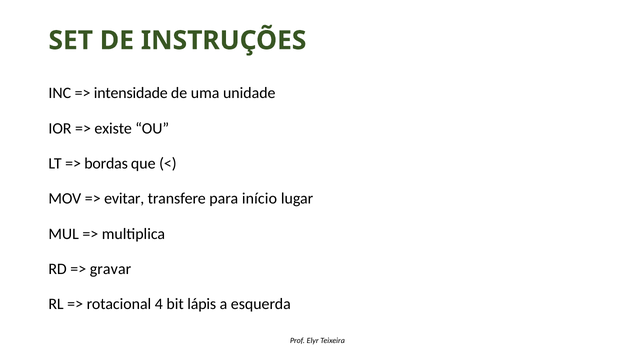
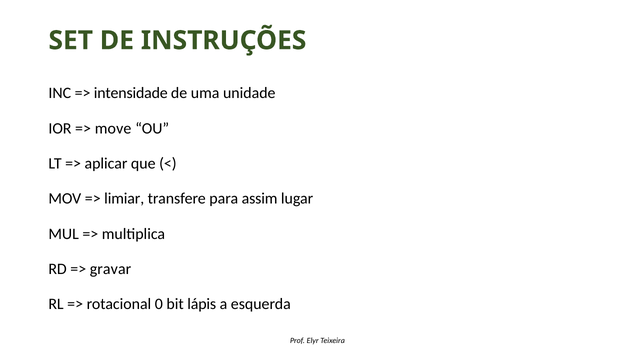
existe: existe -> move
bordas: bordas -> aplicar
evitar: evitar -> limiar
início: início -> assim
4: 4 -> 0
